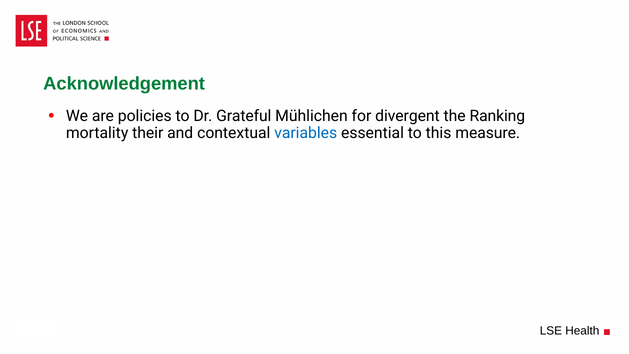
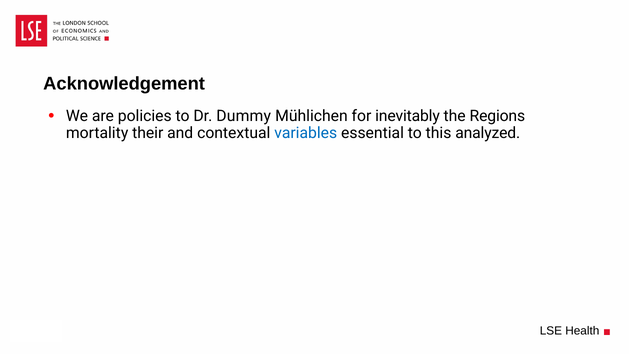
Acknowledgement colour: green -> black
Grateful: Grateful -> Dummy
divergent: divergent -> inevitably
Ranking: Ranking -> Regions
measure: measure -> analyzed
